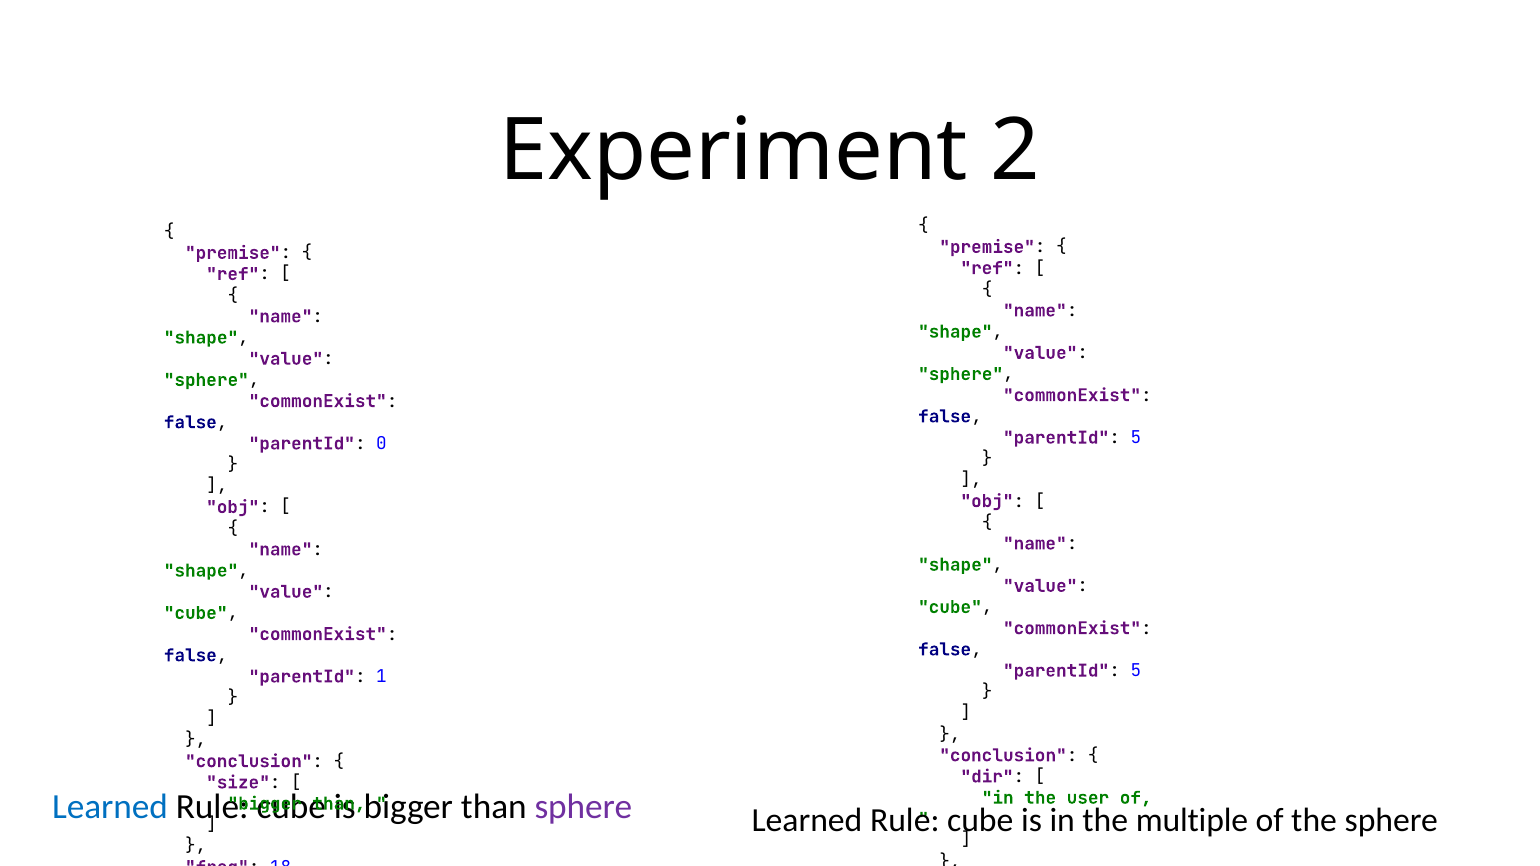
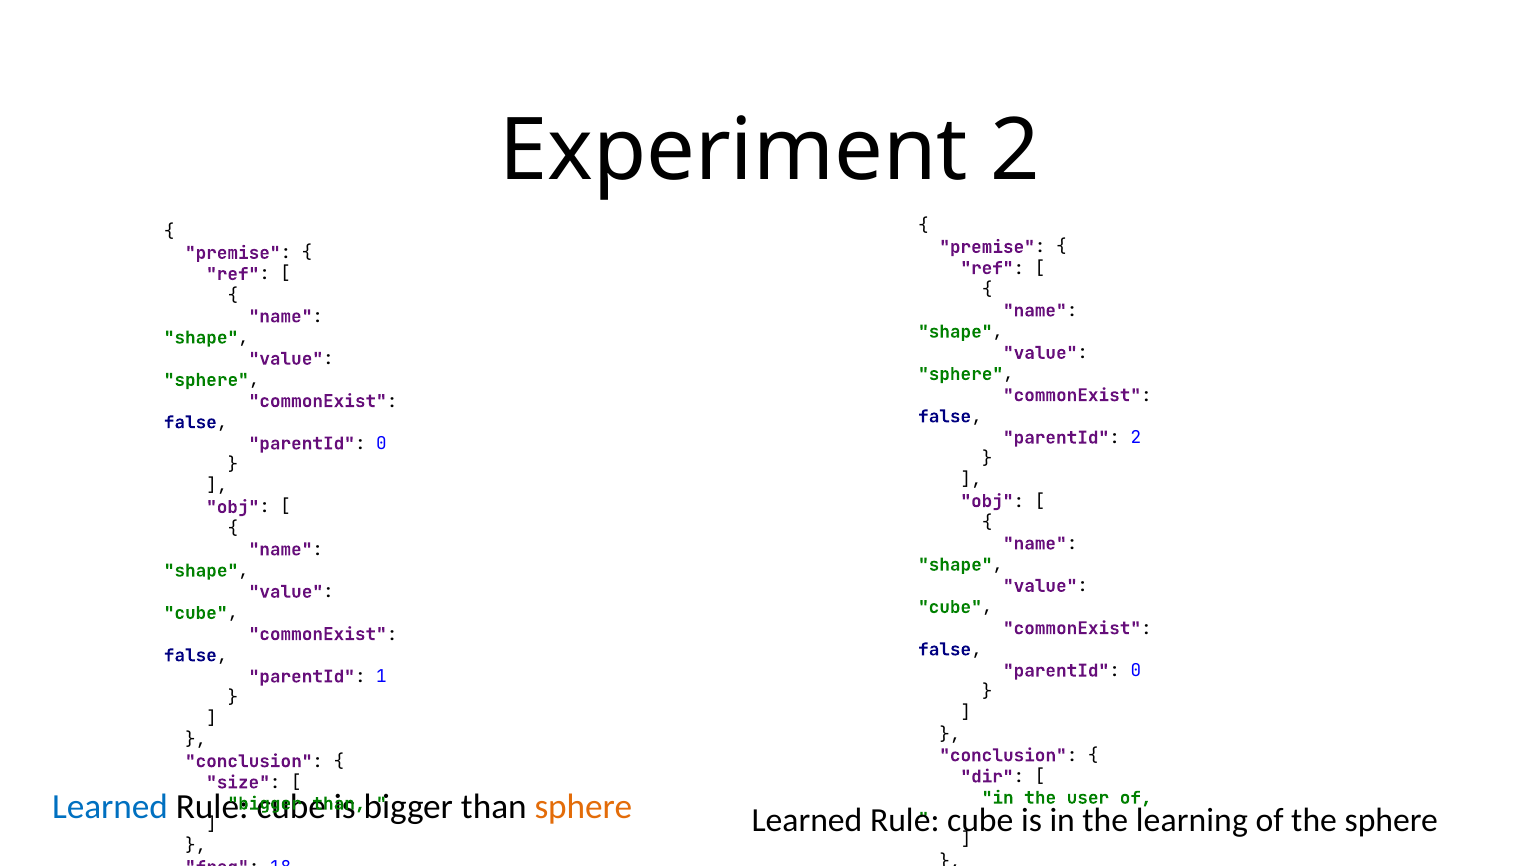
5 at (1136, 438): 5 -> 2
5 at (1136, 671): 5 -> 0
sphere at (583, 807) colour: purple -> orange
multiple: multiple -> learning
